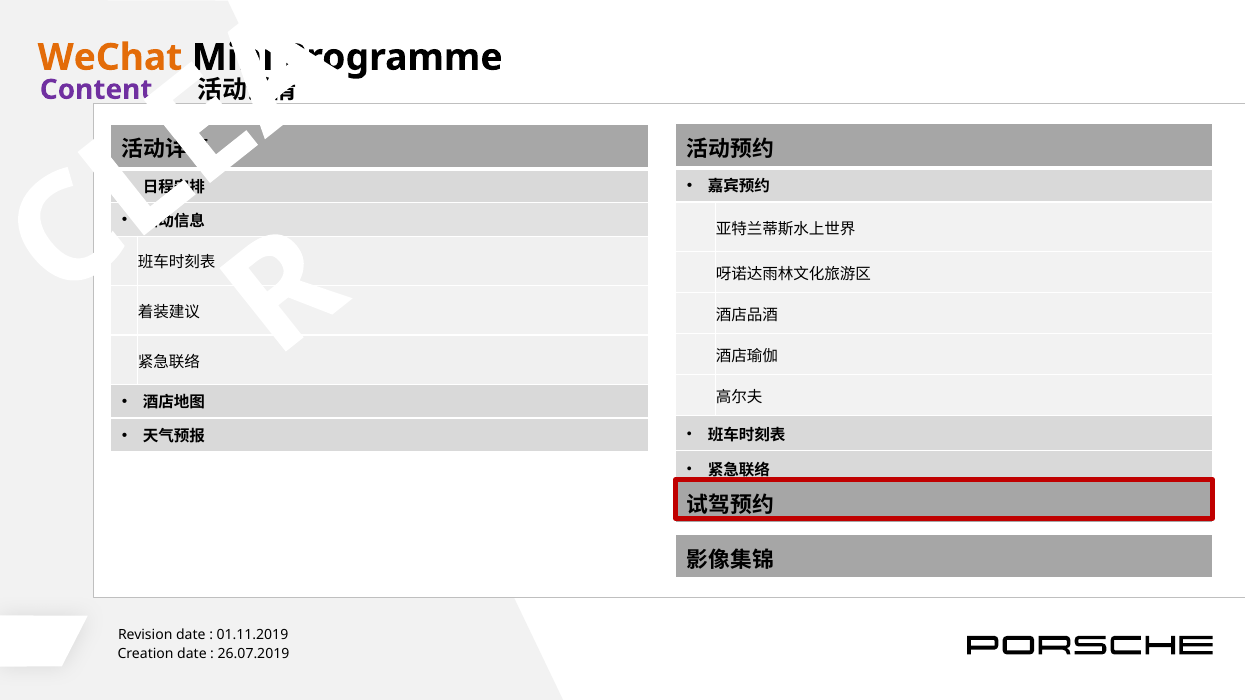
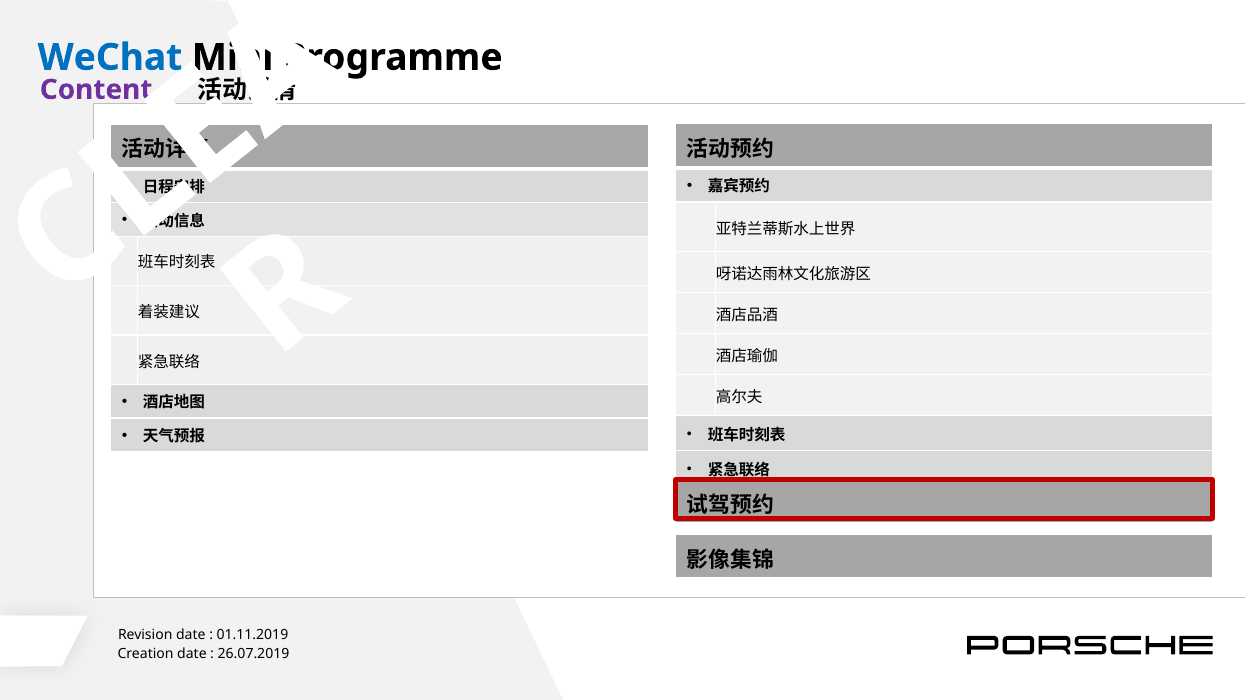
WeChat colour: orange -> blue
